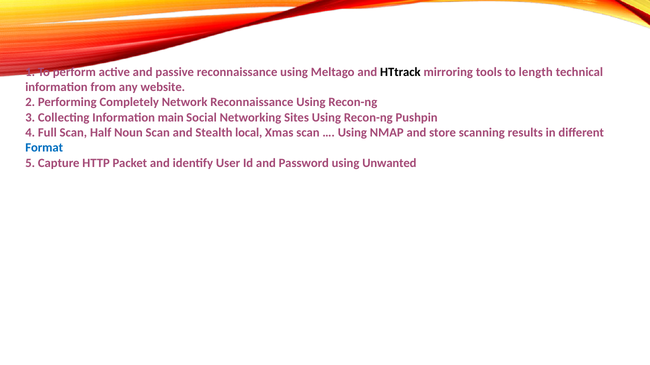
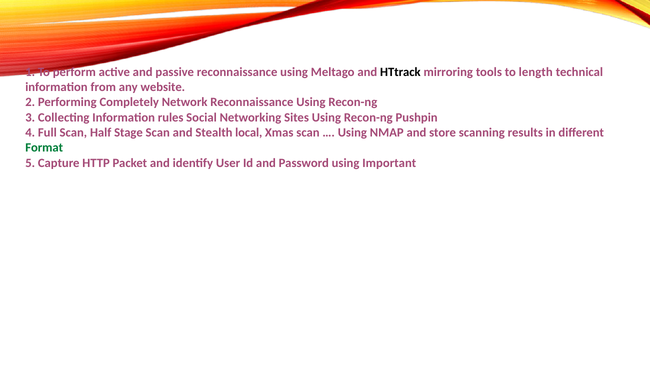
main: main -> rules
Noun: Noun -> Stage
Format colour: blue -> green
Unwanted: Unwanted -> Important
